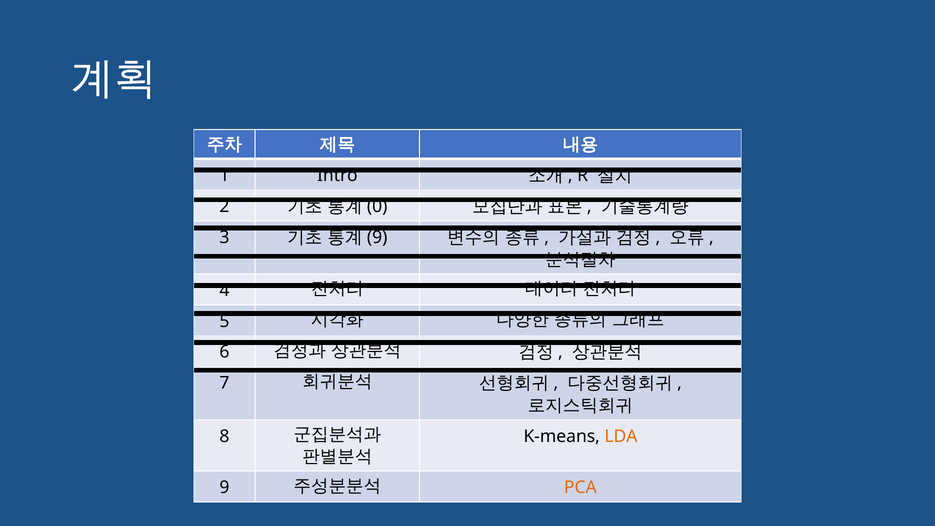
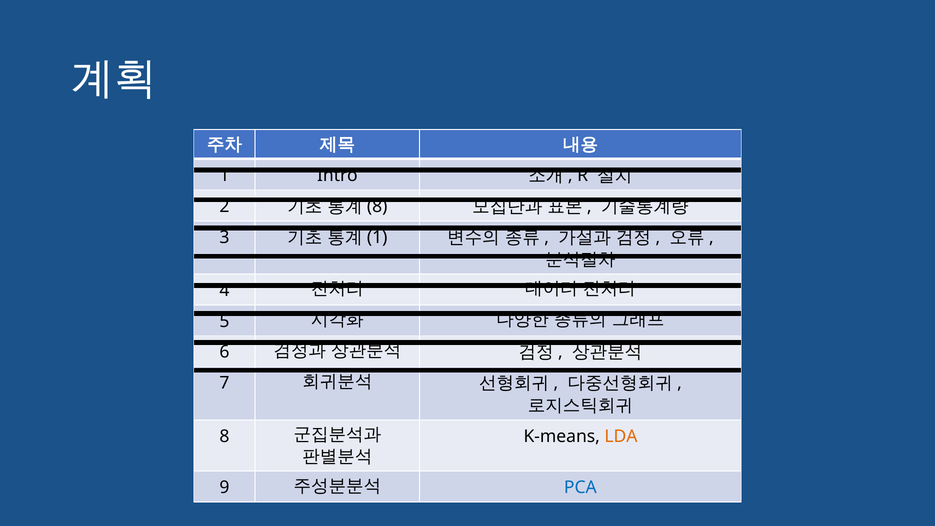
0 at (377, 206): 0 -> 8
9 at (377, 237): 9 -> 1
PCA colour: orange -> blue
